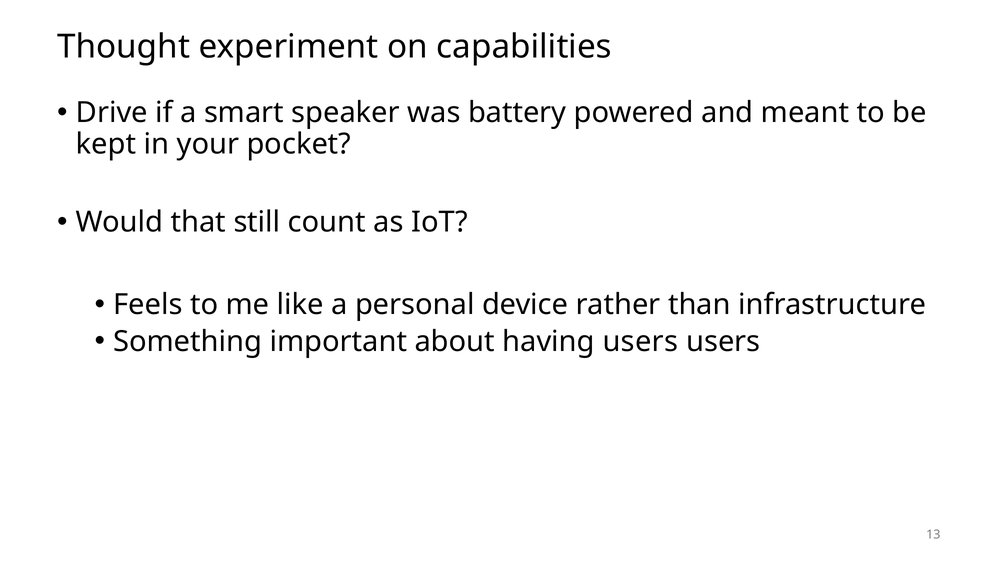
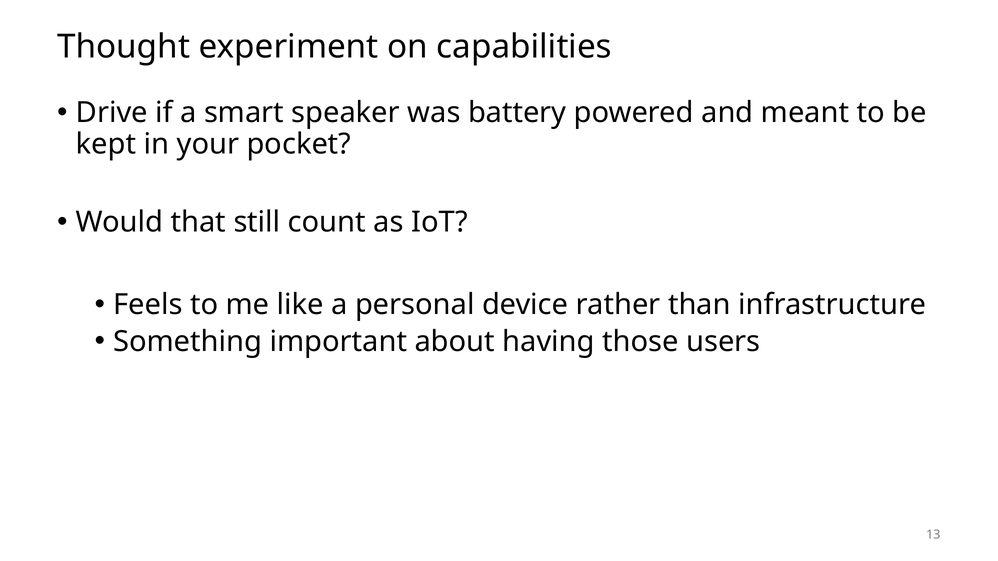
having users: users -> those
